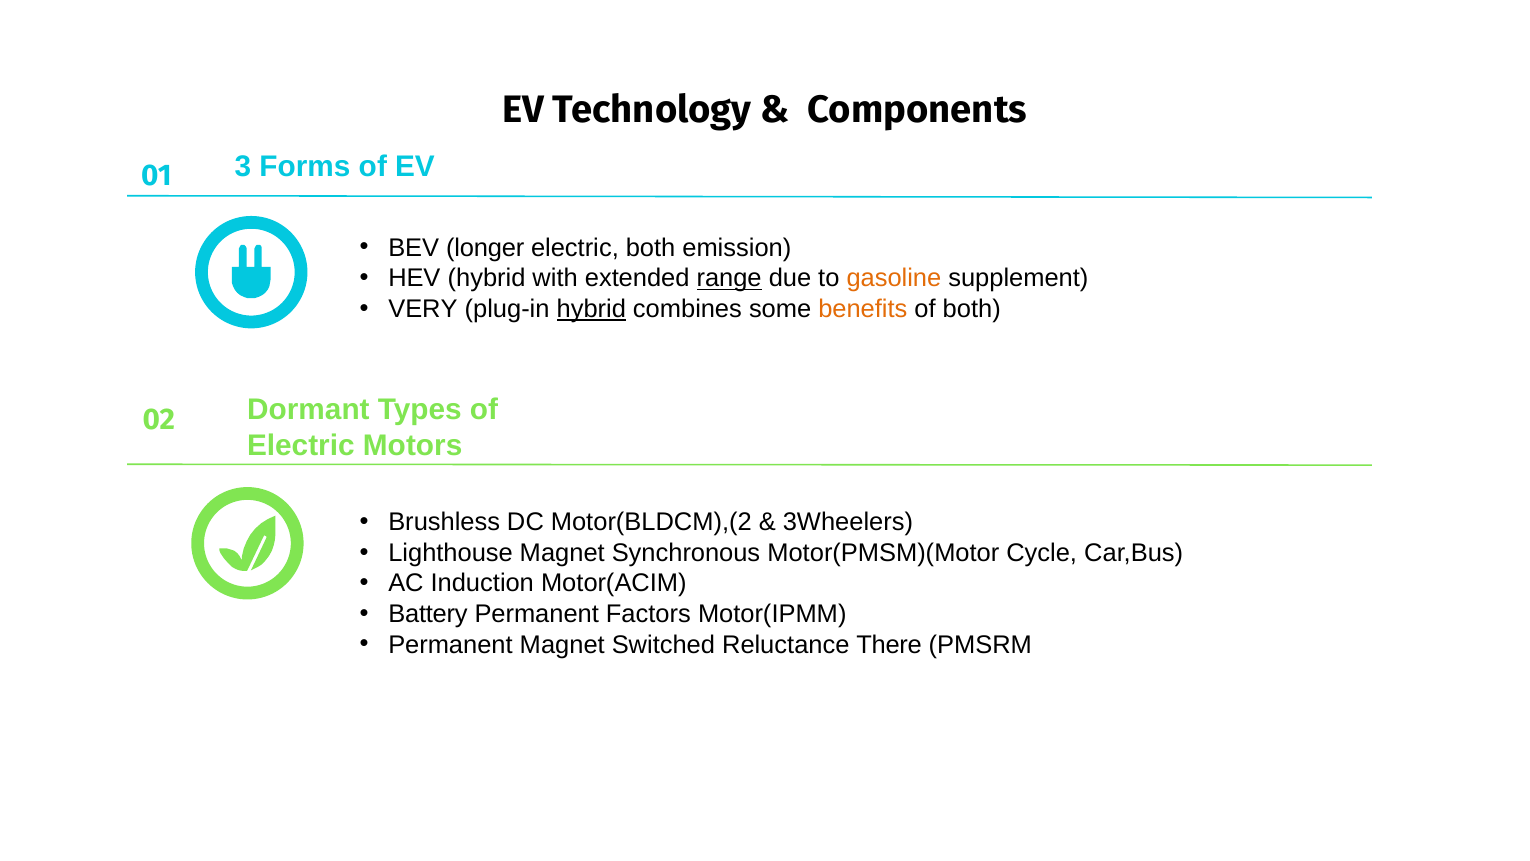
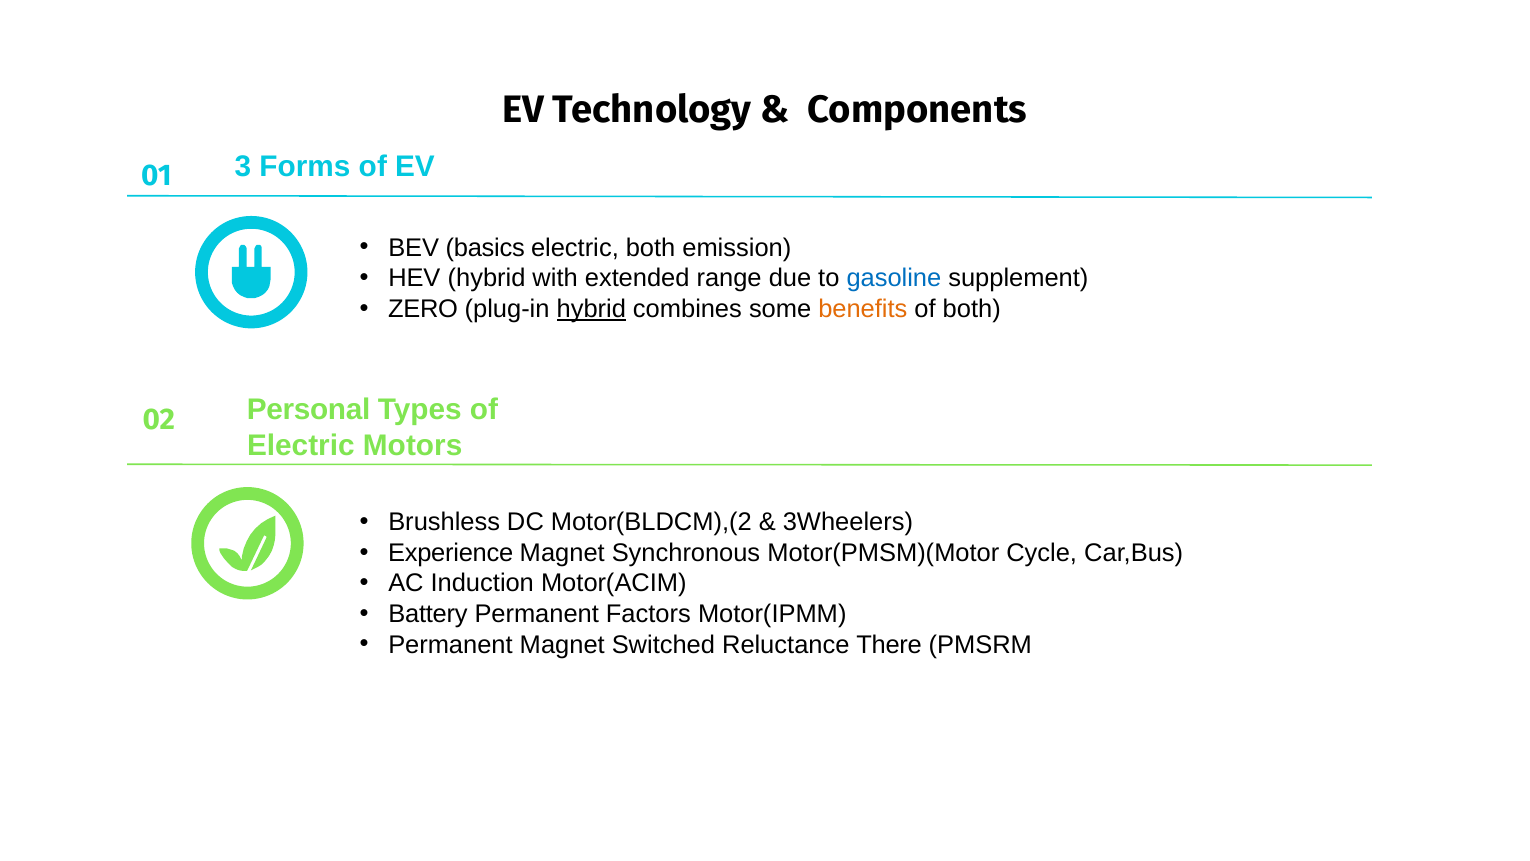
longer: longer -> basics
range underline: present -> none
gasoline colour: orange -> blue
VERY: VERY -> ZERO
Dormant: Dormant -> Personal
Lighthouse: Lighthouse -> Experience
